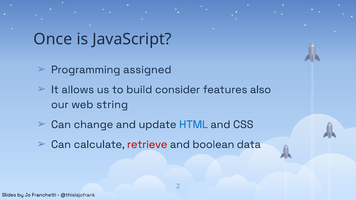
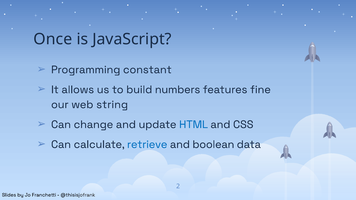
assigned: assigned -> constant
consider: consider -> numbers
also: also -> fine
retrieve colour: red -> blue
